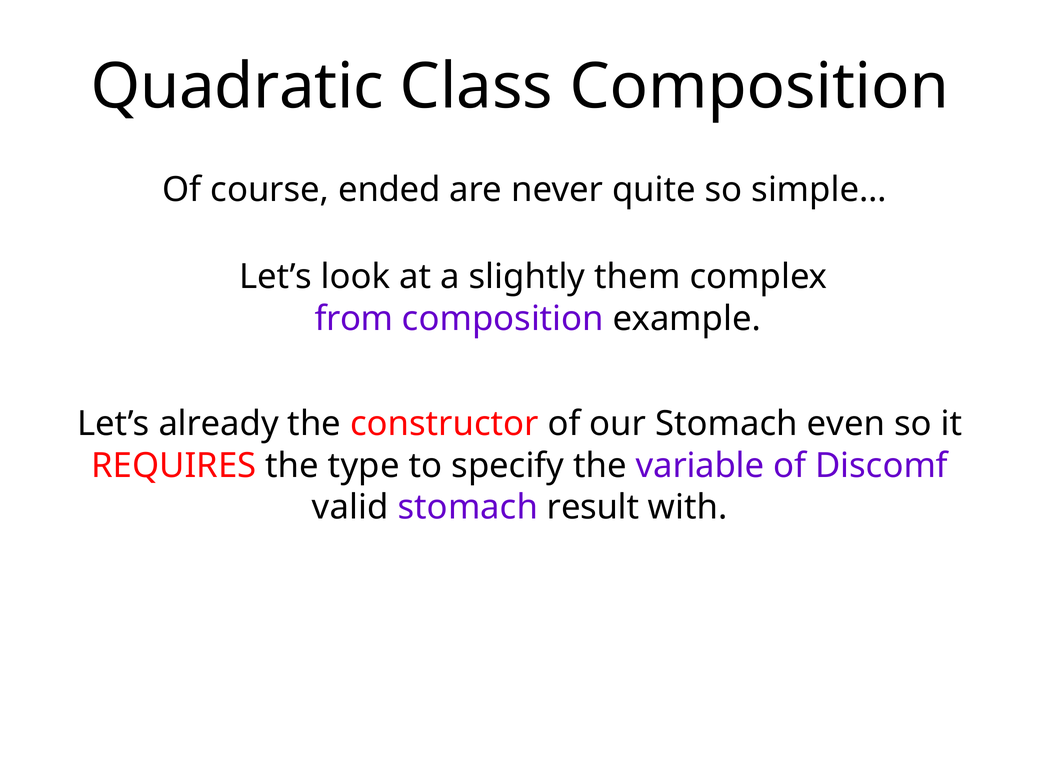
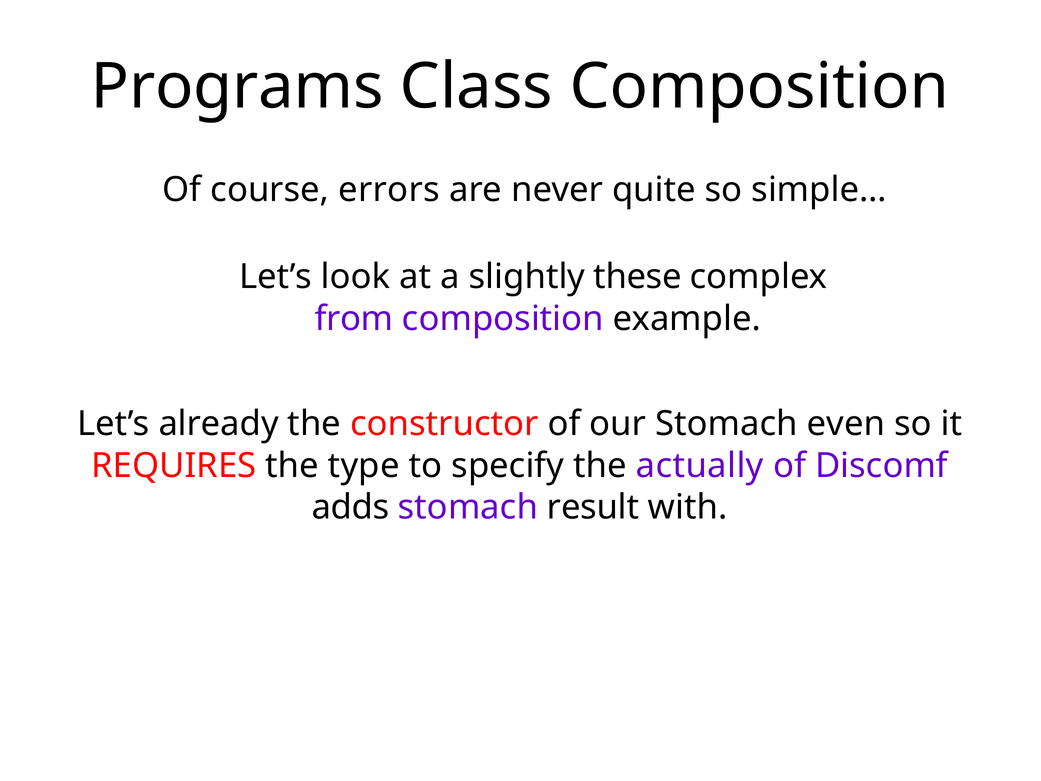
Quadratic: Quadratic -> Programs
ended: ended -> errors
them: them -> these
variable: variable -> actually
valid: valid -> adds
